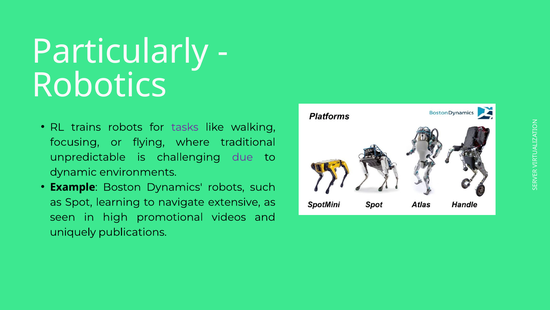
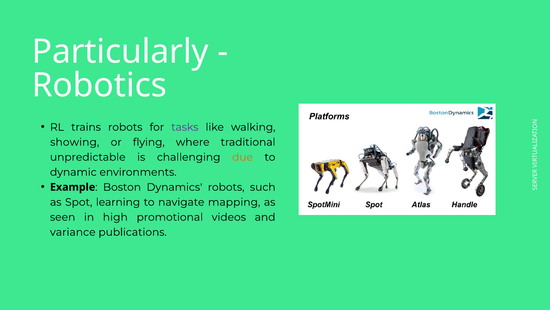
focusing: focusing -> showing
due colour: purple -> orange
extensive: extensive -> mapping
uniquely: uniquely -> variance
